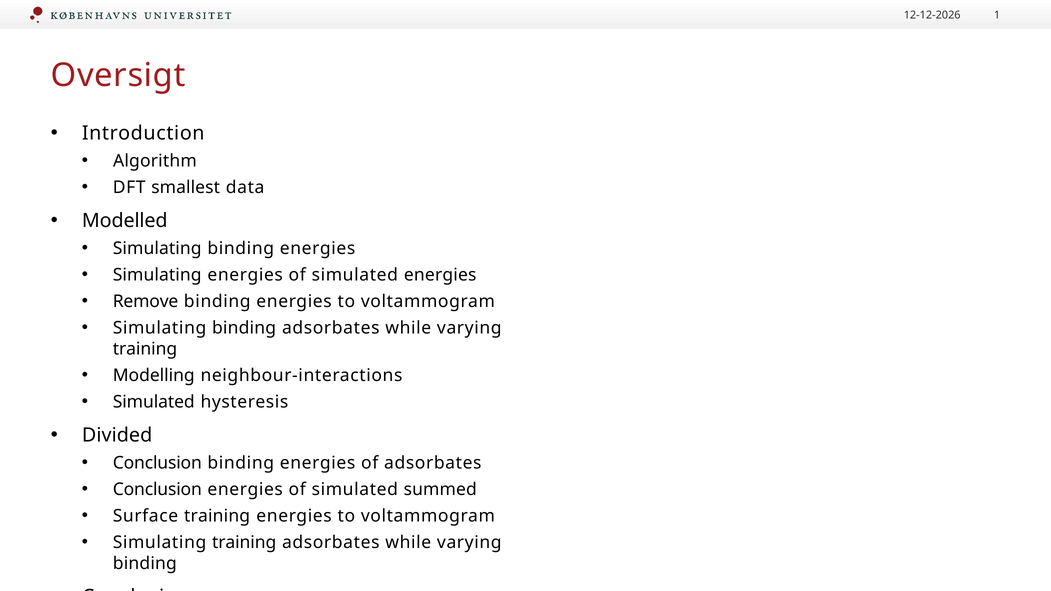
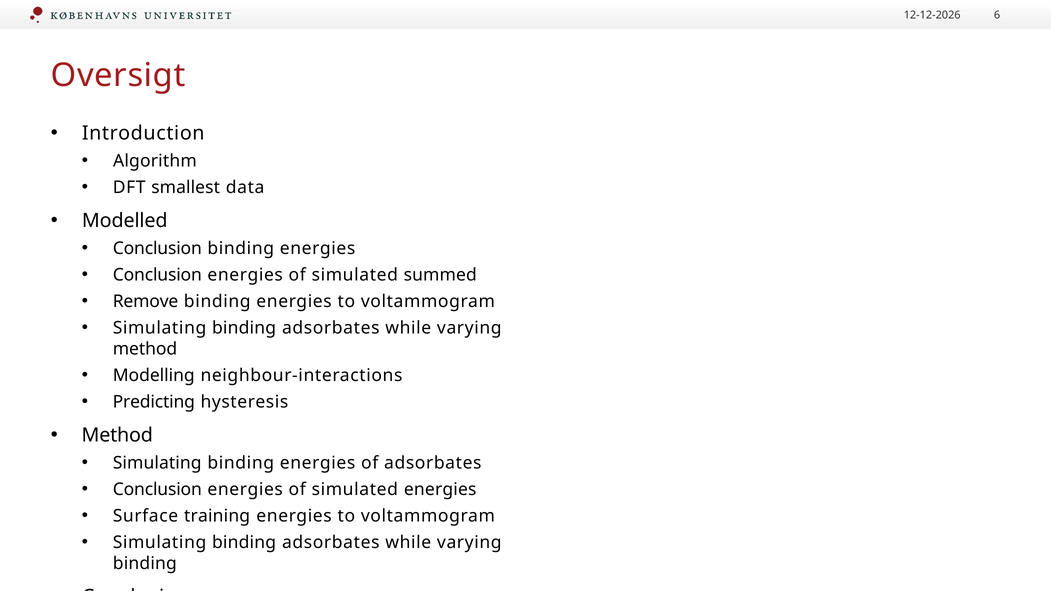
1: 1 -> 6
Simulating at (157, 249): Simulating -> Conclusion
Simulating at (157, 275): Simulating -> Conclusion
simulated energies: energies -> summed
training at (145, 349): training -> method
Simulated at (154, 402): Simulated -> Predicting
Divided at (117, 436): Divided -> Method
Conclusion at (157, 463): Conclusion -> Simulating
simulated summed: summed -> energies
training at (244, 543): training -> binding
